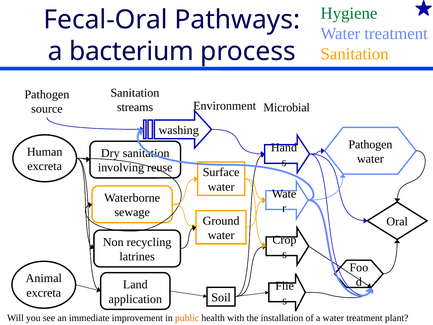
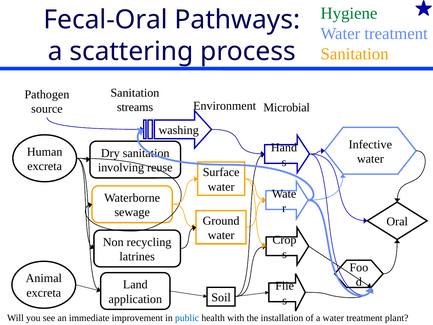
bacterium: bacterium -> scattering
Pathogen at (370, 144): Pathogen -> Infective
public colour: orange -> blue
